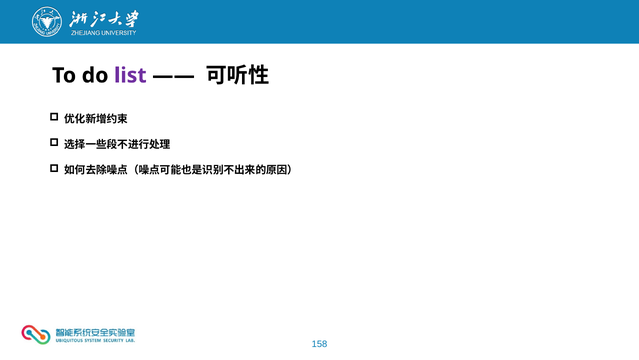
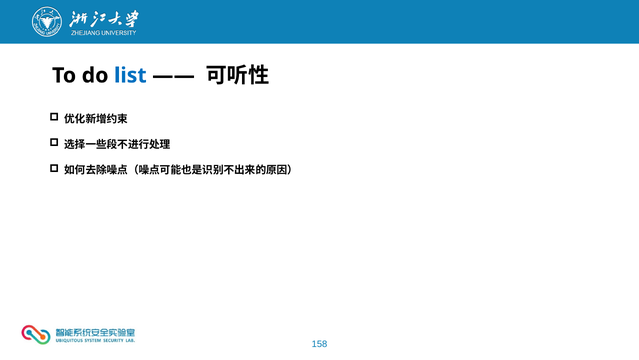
list colour: purple -> blue
